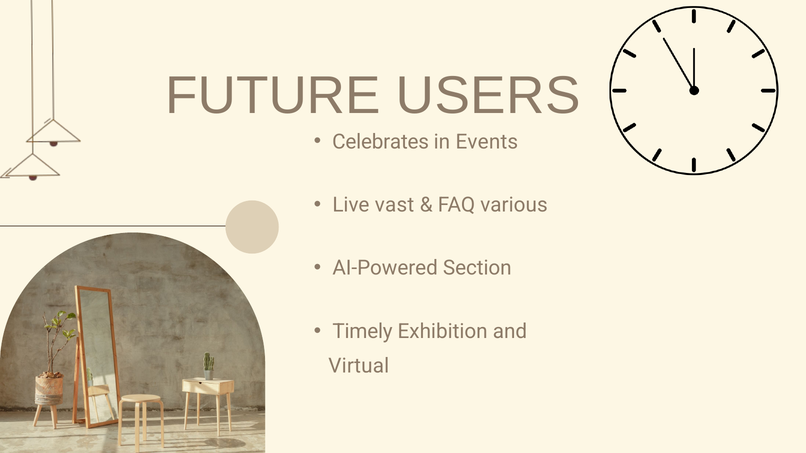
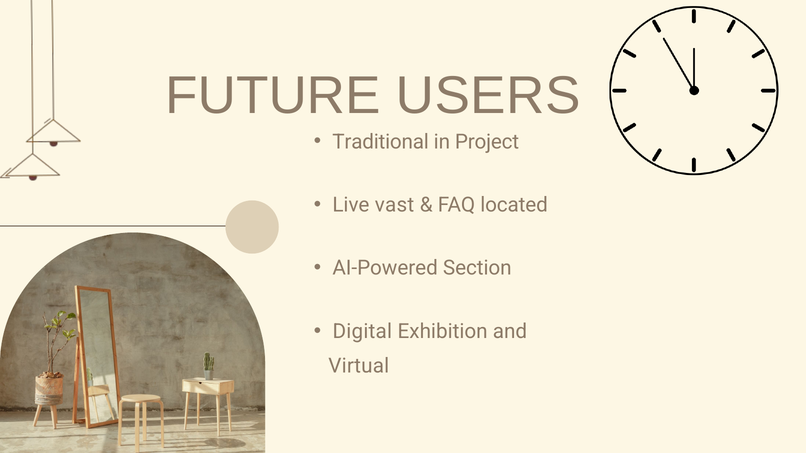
Celebrates: Celebrates -> Traditional
Events: Events -> Project
various: various -> located
Timely: Timely -> Digital
